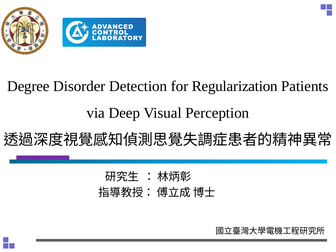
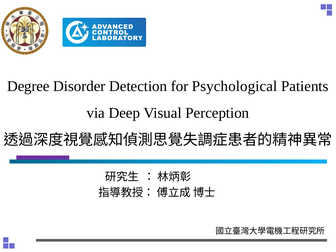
Regularization: Regularization -> Psychological
